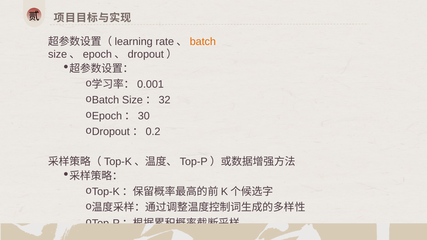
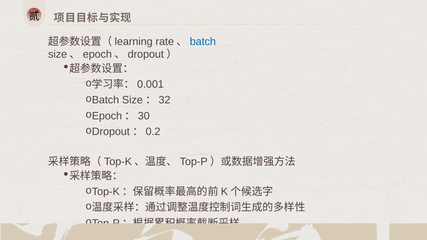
batch colour: orange -> blue
